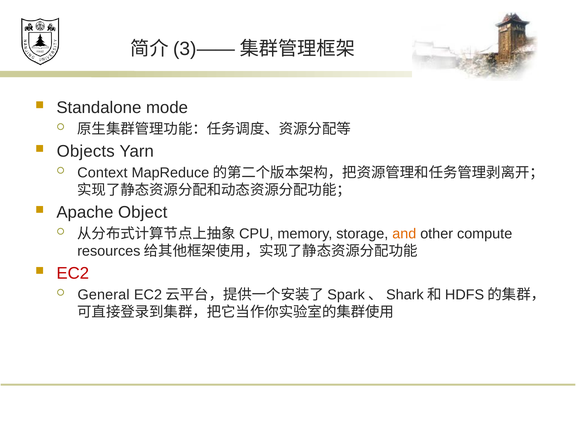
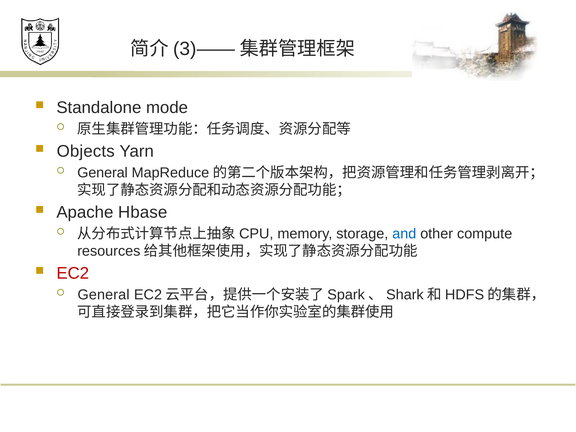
Context at (102, 173): Context -> General
Object: Object -> Hbase
and colour: orange -> blue
